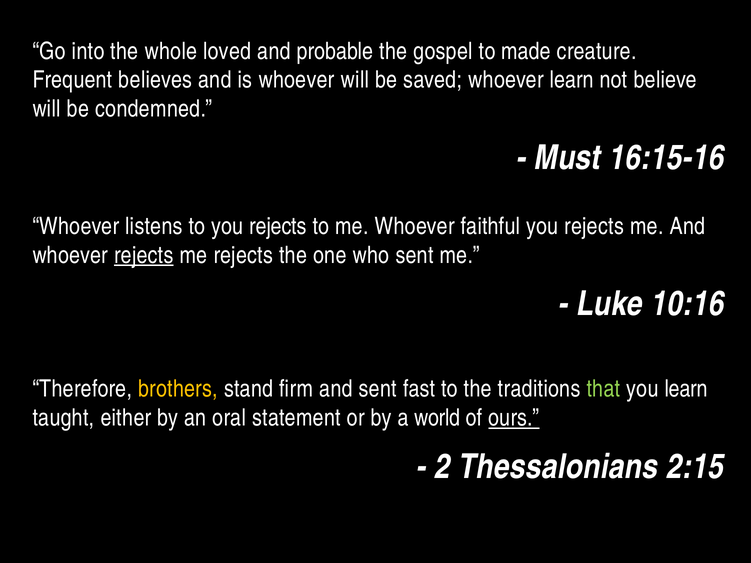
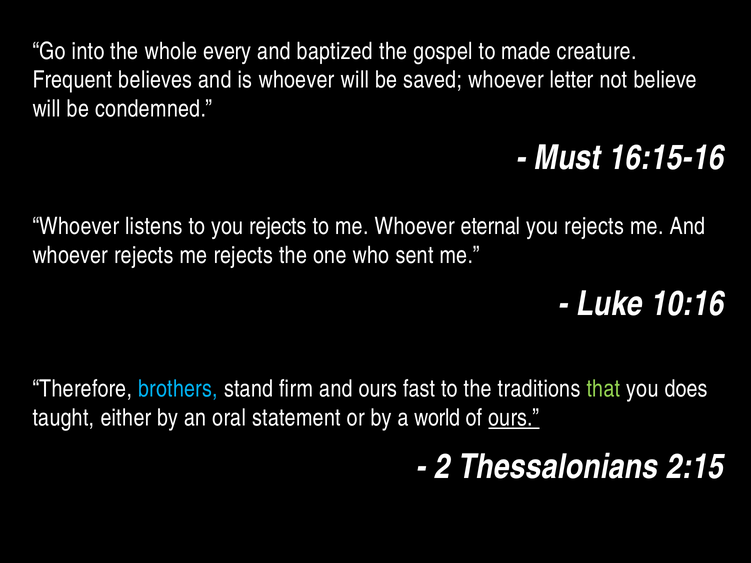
loved: loved -> every
probable: probable -> baptized
whoever learn: learn -> letter
faithful: faithful -> eternal
rejects at (144, 255) underline: present -> none
brothers colour: yellow -> light blue
and sent: sent -> ours
you learn: learn -> does
